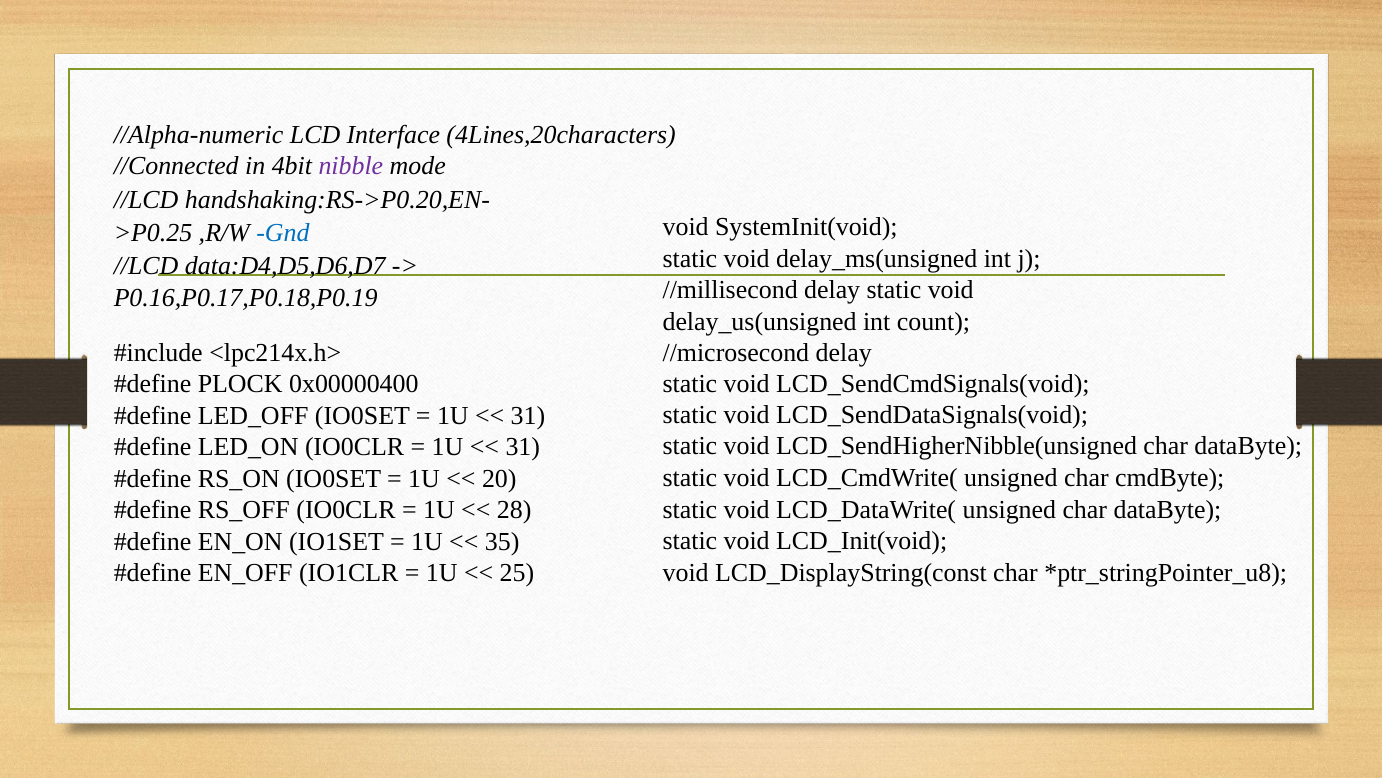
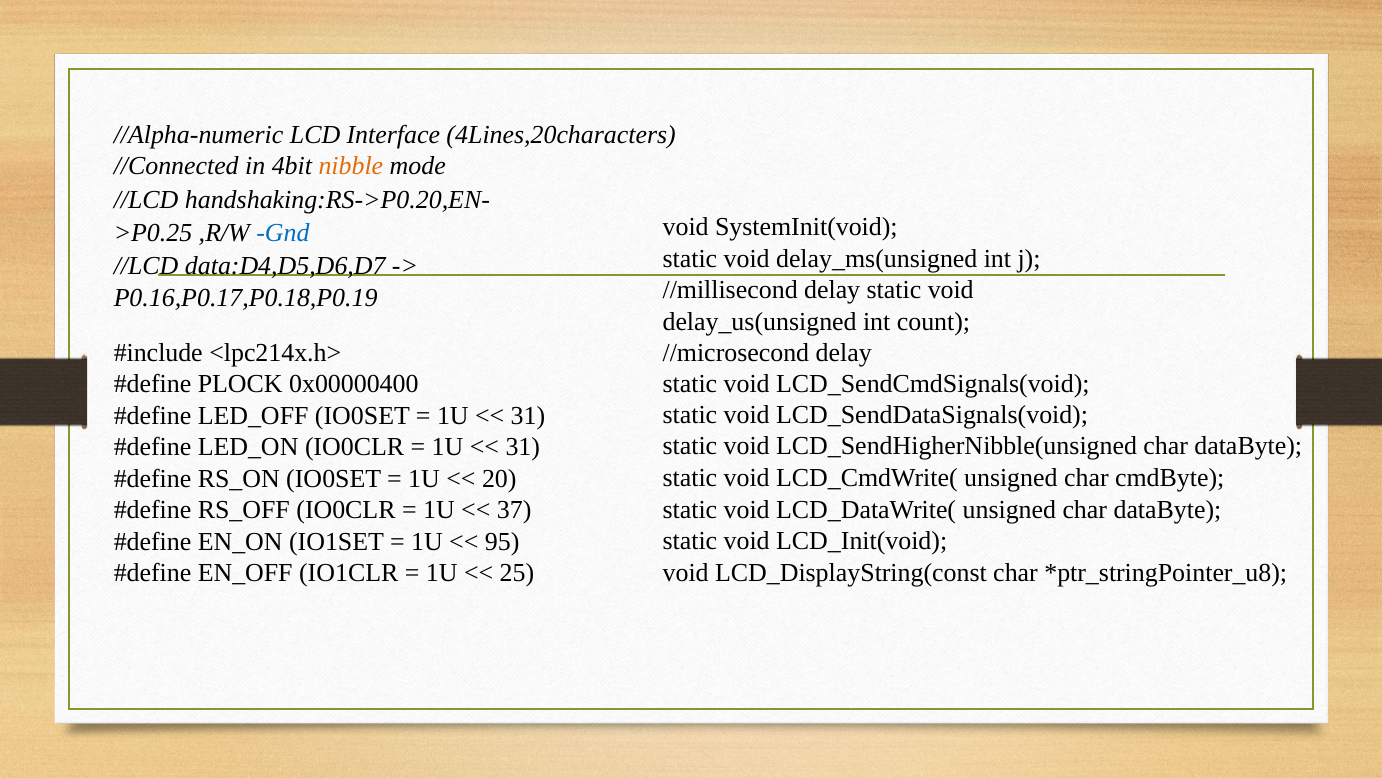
nibble colour: purple -> orange
28: 28 -> 37
35: 35 -> 95
